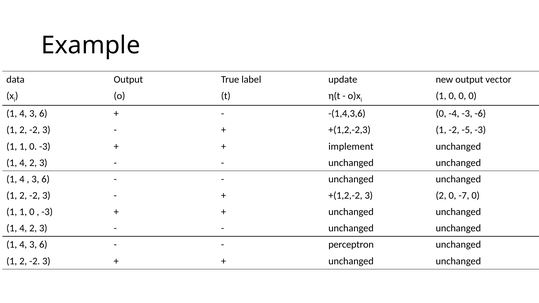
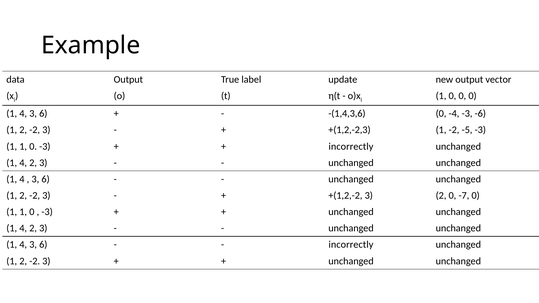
implement at (351, 146): implement -> incorrectly
perceptron at (351, 245): perceptron -> incorrectly
